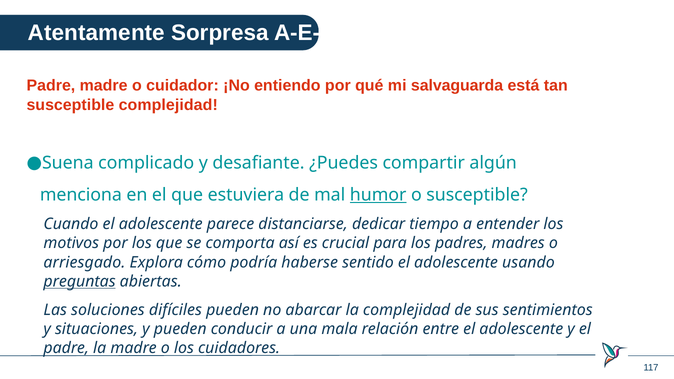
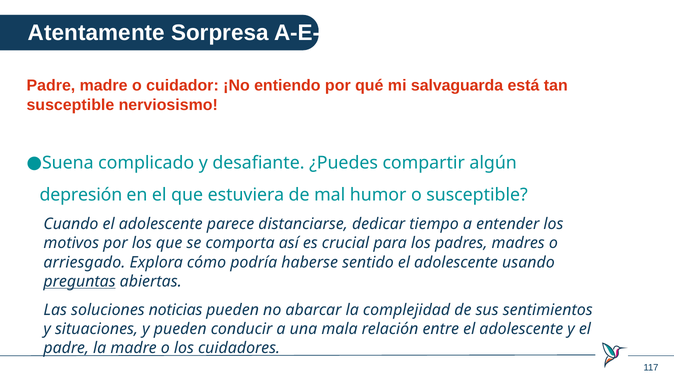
susceptible complejidad: complejidad -> nerviosismo
menciona: menciona -> depresión
humor underline: present -> none
difíciles: difíciles -> noticias
